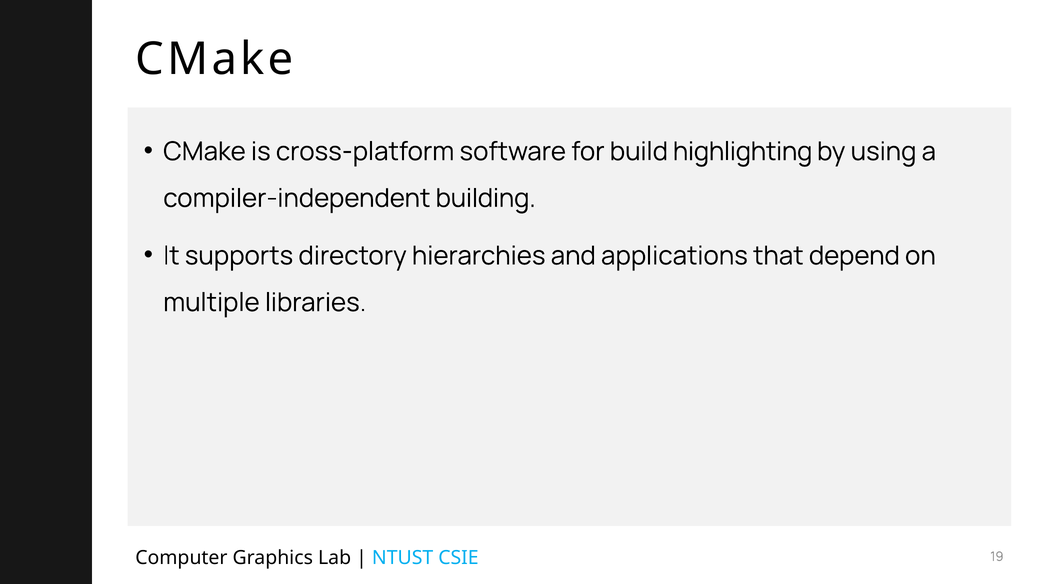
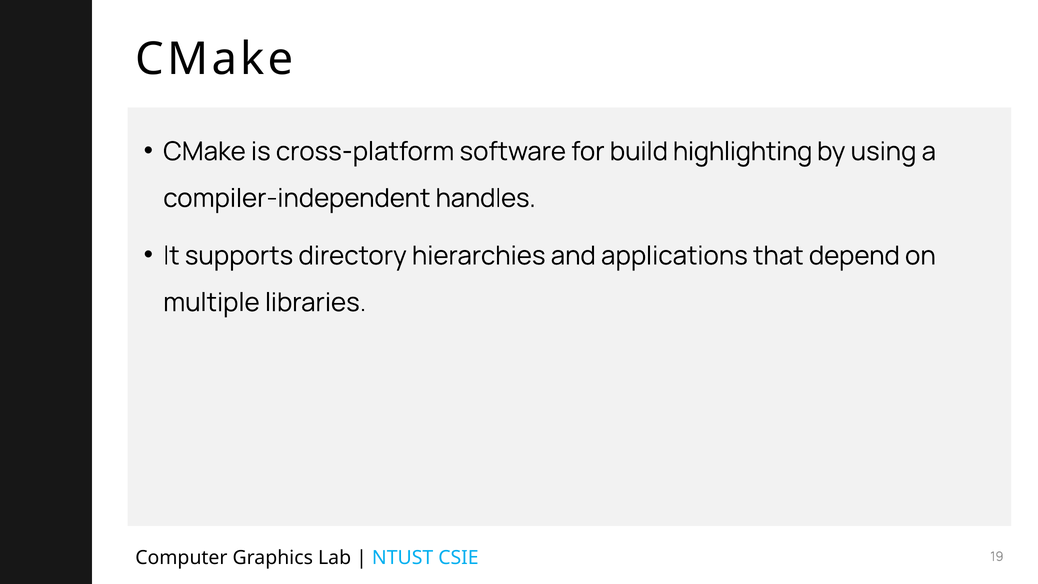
building: building -> handles
